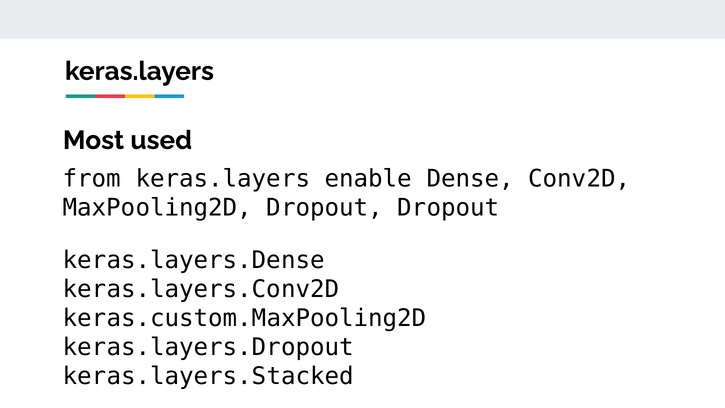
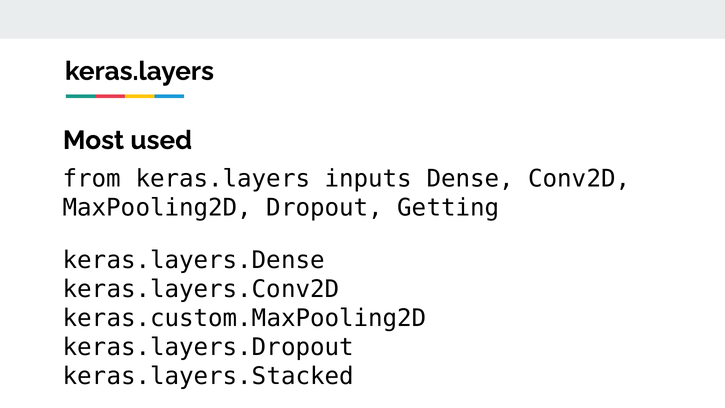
enable: enable -> inputs
Dropout Dropout: Dropout -> Getting
